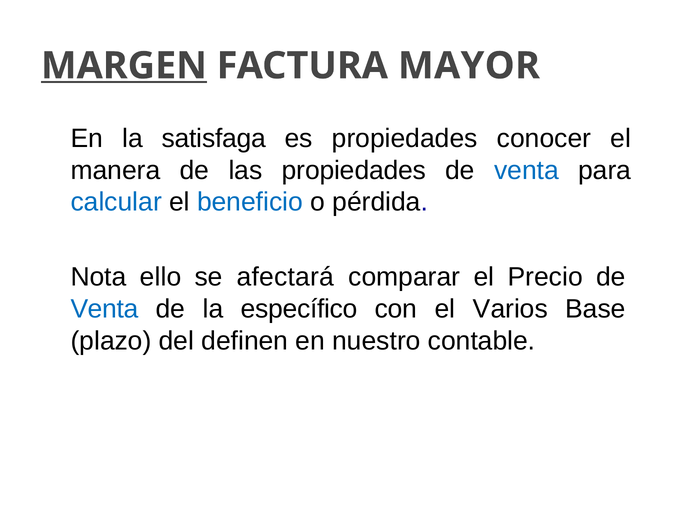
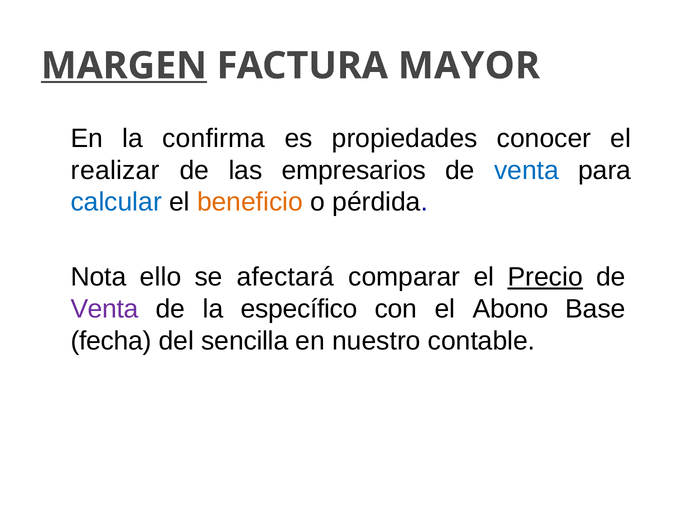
satisfaga: satisfaga -> confirma
manera: manera -> realizar
las propiedades: propiedades -> empresarios
beneficio colour: blue -> orange
Precio underline: none -> present
Venta at (105, 309) colour: blue -> purple
Varios: Varios -> Abono
plazo: plazo -> fecha
definen: definen -> sencilla
